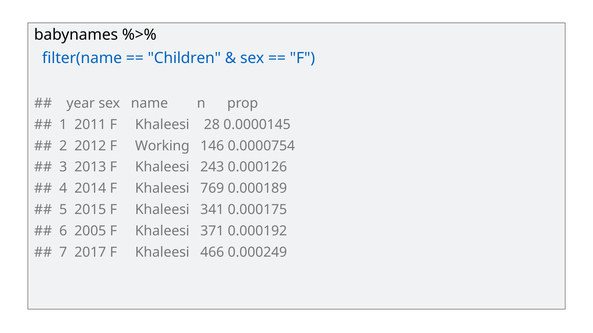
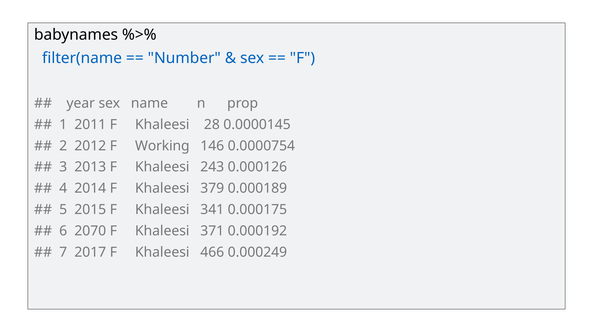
Children: Children -> Number
769: 769 -> 379
2005: 2005 -> 2070
